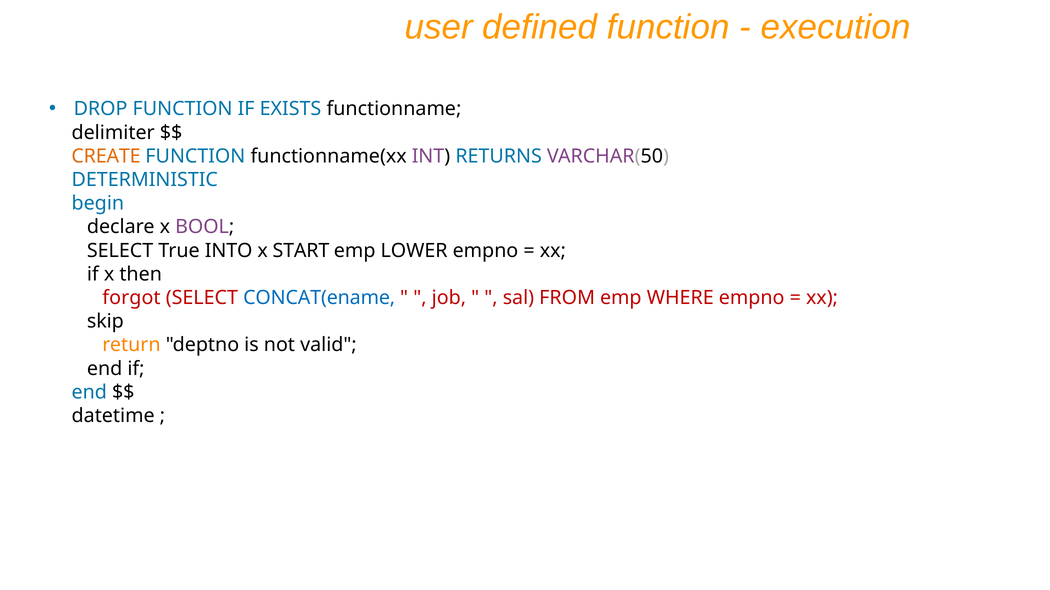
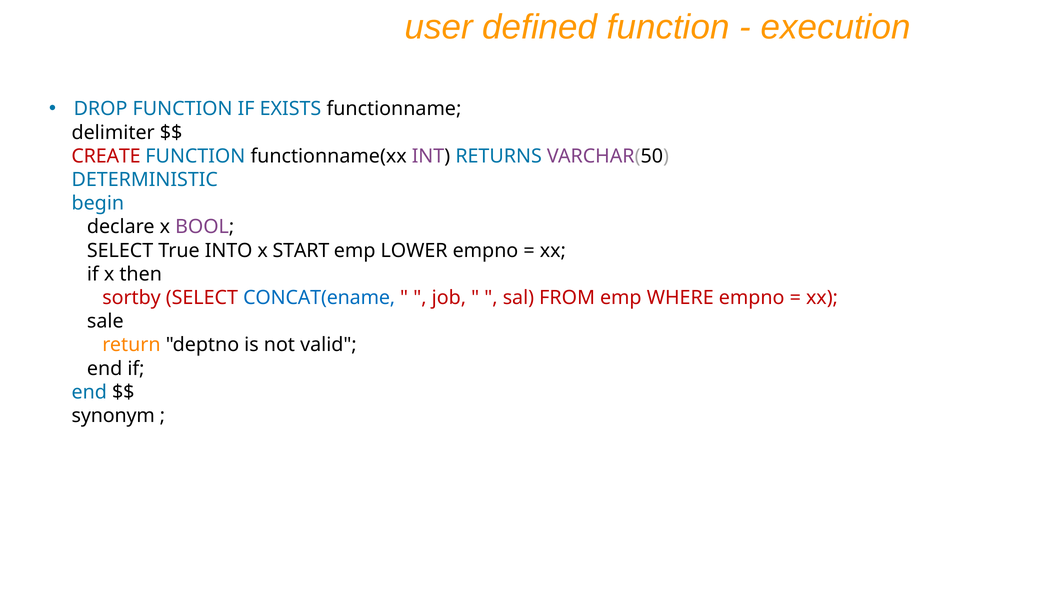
CREATE colour: orange -> red
forgot: forgot -> sortby
skip: skip -> sale
datetime: datetime -> synonym
